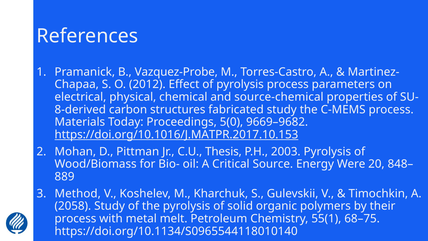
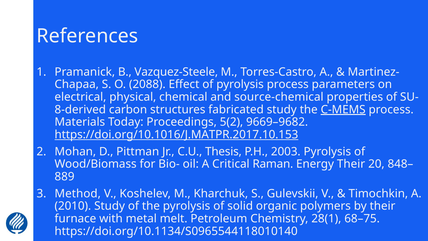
Vazquez-Probe: Vazquez-Probe -> Vazquez-Steele
2012: 2012 -> 2088
C-MEMS underline: none -> present
5(0: 5(0 -> 5(2
Source: Source -> Raman
Energy Were: Were -> Their
2058: 2058 -> 2010
process at (75, 218): process -> furnace
55(1: 55(1 -> 28(1
